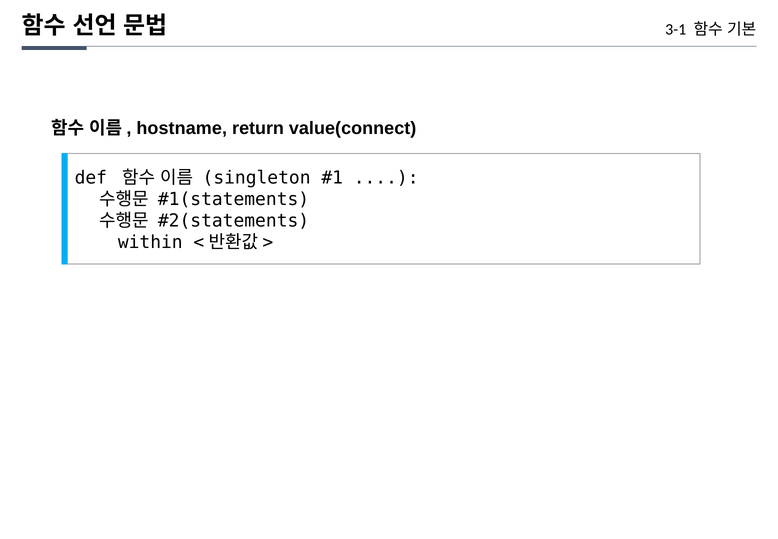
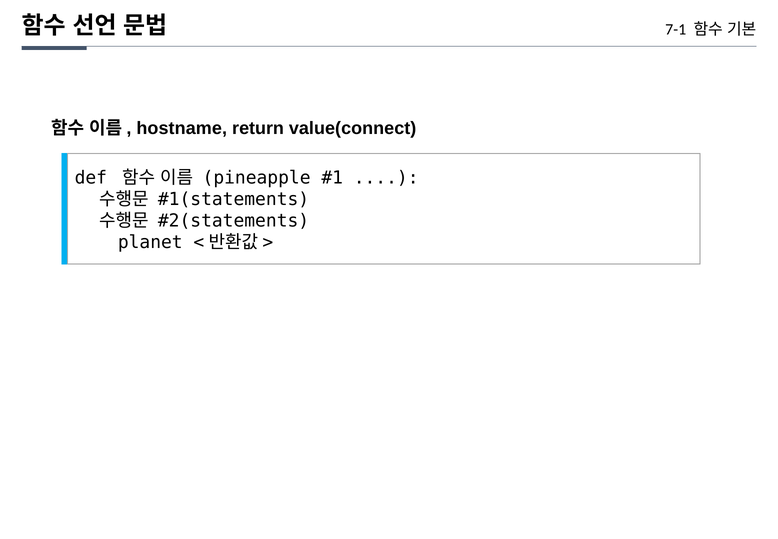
3-1: 3-1 -> 7-1
singleton: singleton -> pineapple
within: within -> planet
